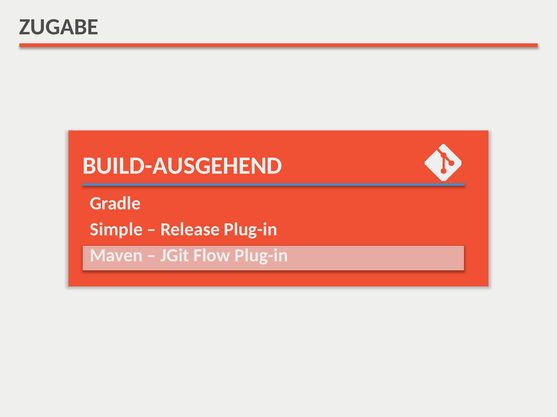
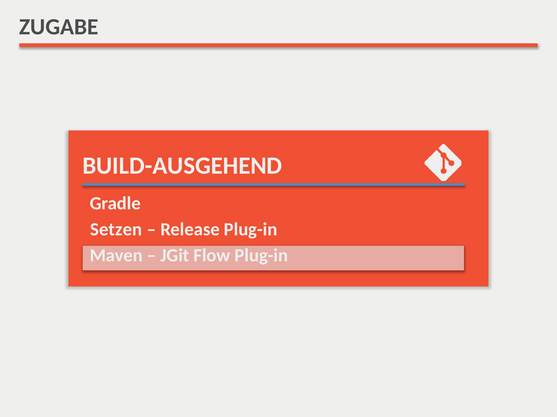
Simple: Simple -> Setzen
